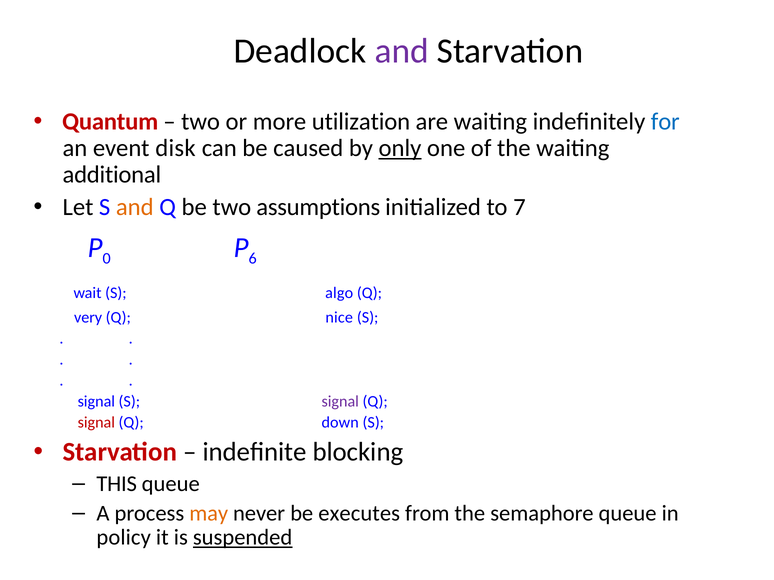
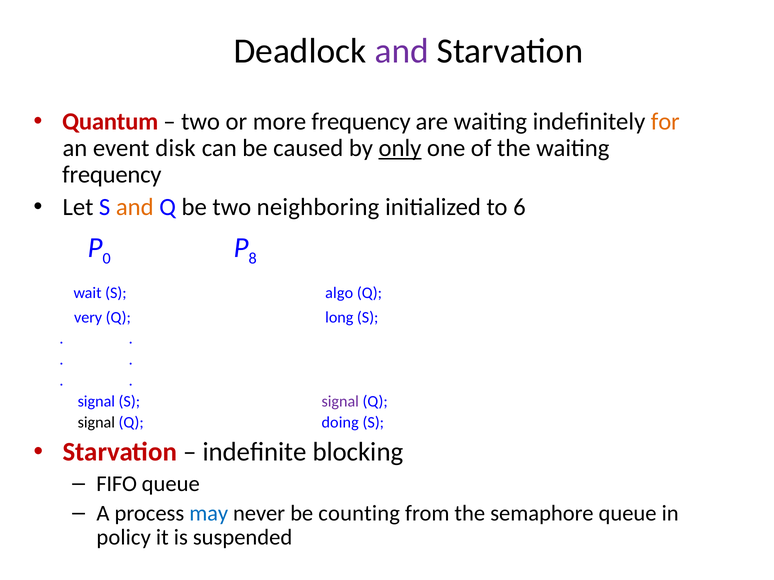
more utilization: utilization -> frequency
for colour: blue -> orange
additional at (112, 175): additional -> frequency
assumptions: assumptions -> neighboring
7: 7 -> 6
6: 6 -> 8
nice: nice -> long
signal at (96, 423) colour: red -> black
down: down -> doing
THIS: THIS -> FIFO
may colour: orange -> blue
executes: executes -> counting
suspended underline: present -> none
